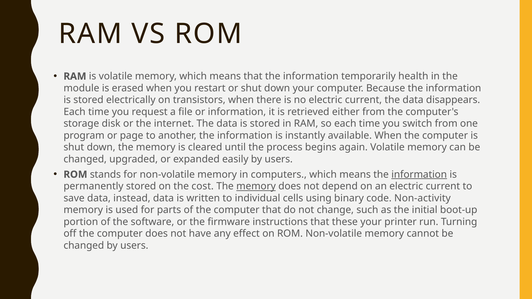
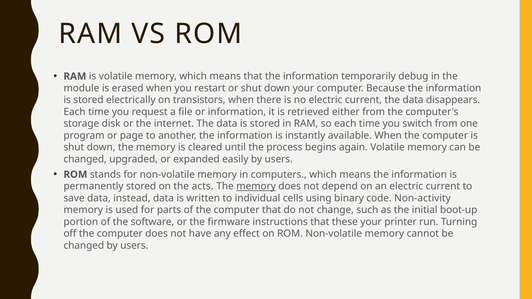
health: health -> debug
information at (419, 175) underline: present -> none
cost: cost -> acts
